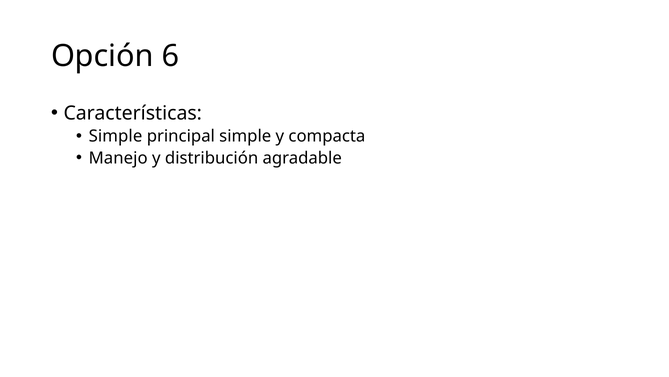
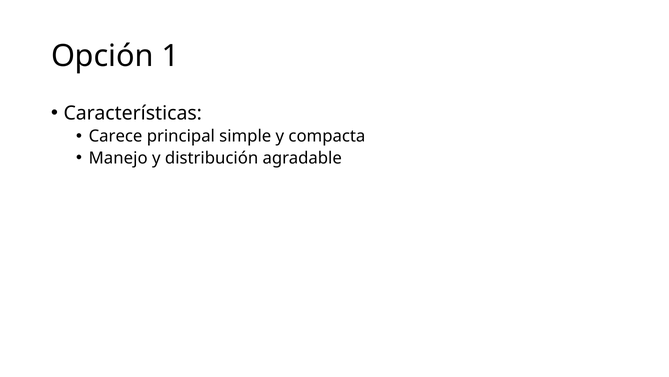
6: 6 -> 1
Simple at (115, 136): Simple -> Carece
